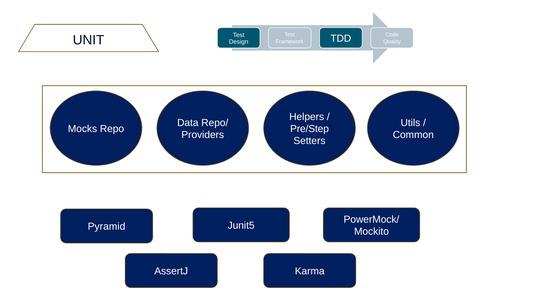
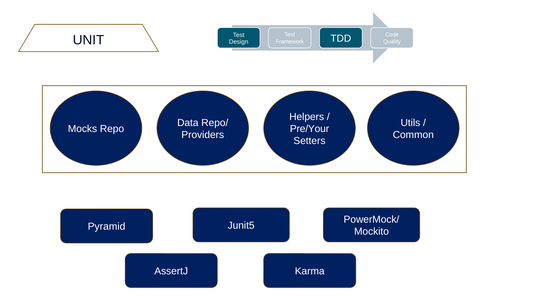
Pre/Step: Pre/Step -> Pre/Your
